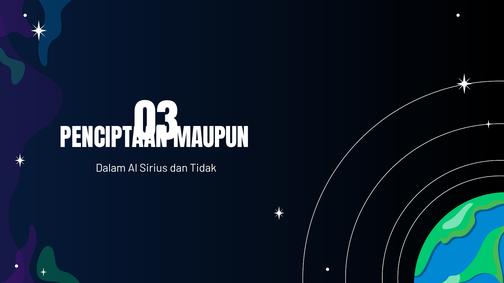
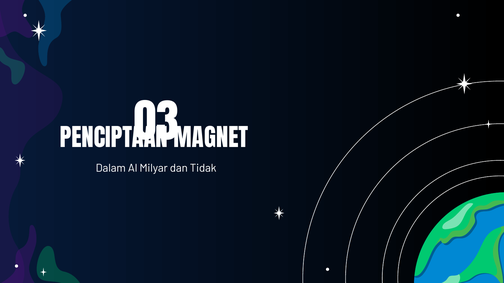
MAUPUN: MAUPUN -> MAGNET
Sirius: Sirius -> Milyar
